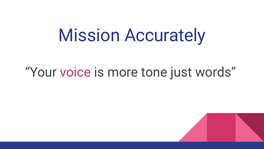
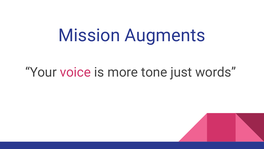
Accurately: Accurately -> Augments
